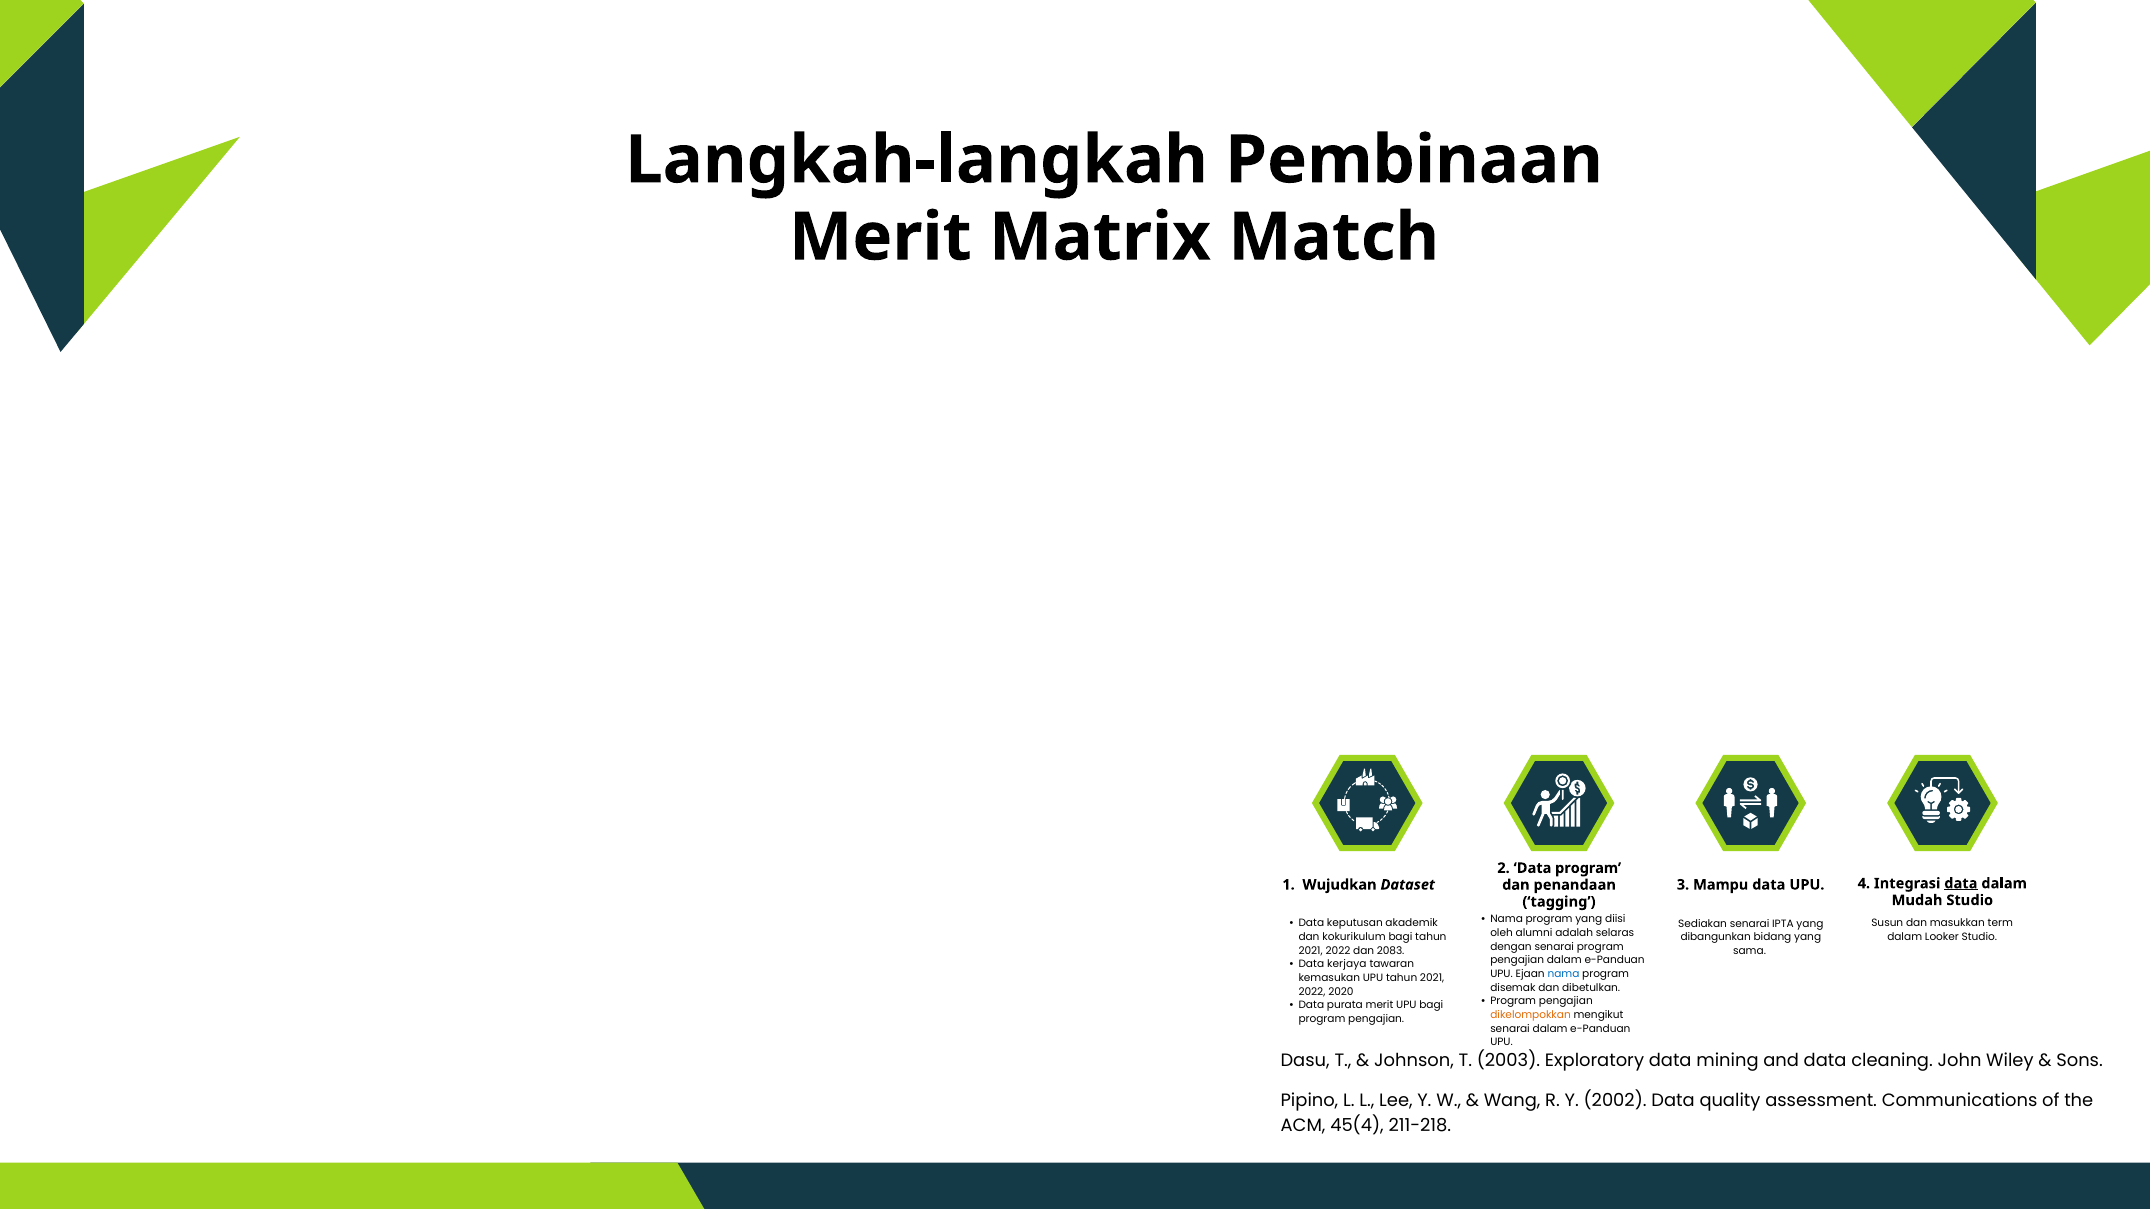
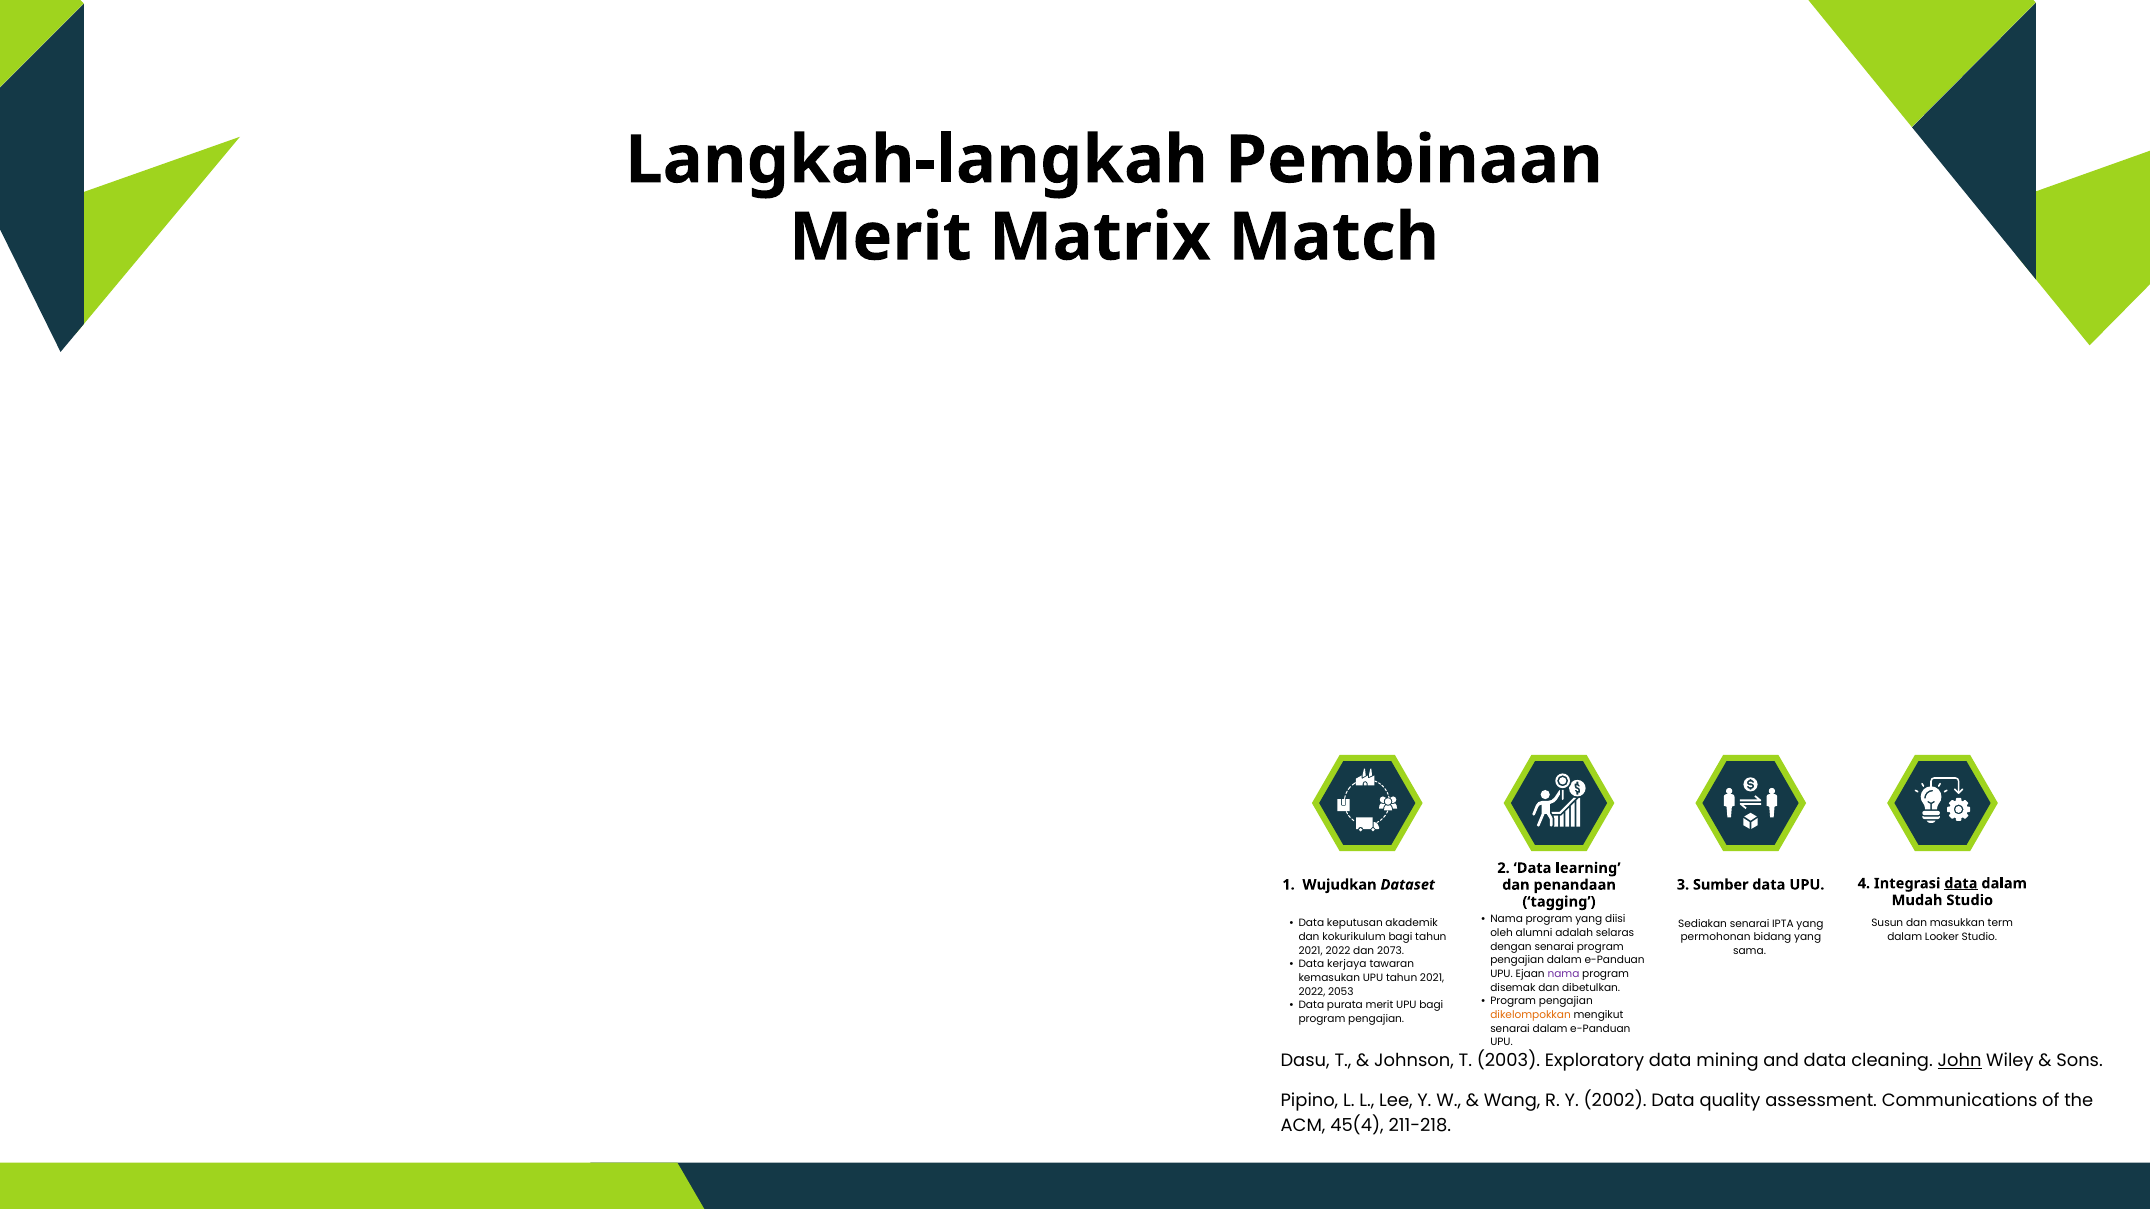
Data program: program -> learning
Mampu: Mampu -> Sumber
dibangunkan: dibangunkan -> permohonan
2083: 2083 -> 2073
nama at (1563, 974) colour: blue -> purple
2020: 2020 -> 2053
John underline: none -> present
